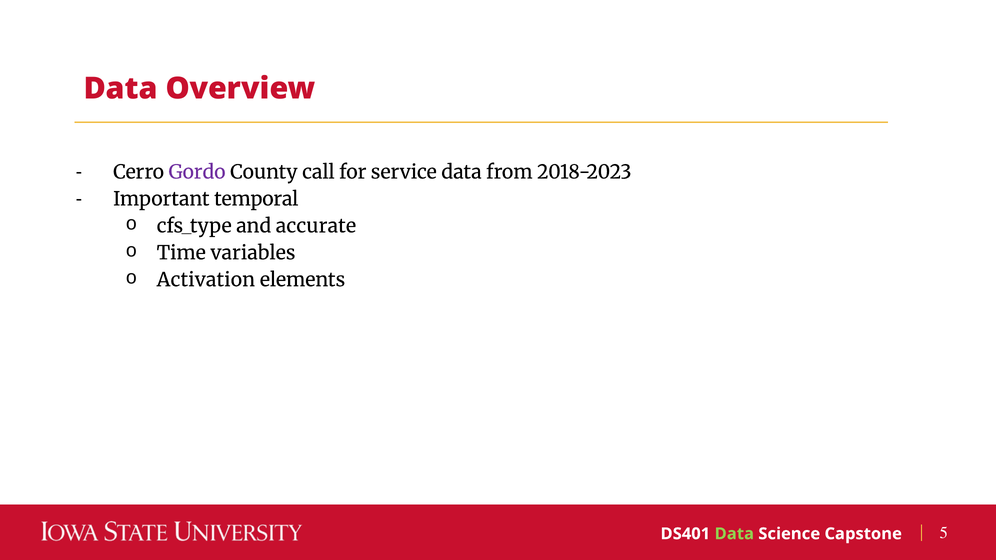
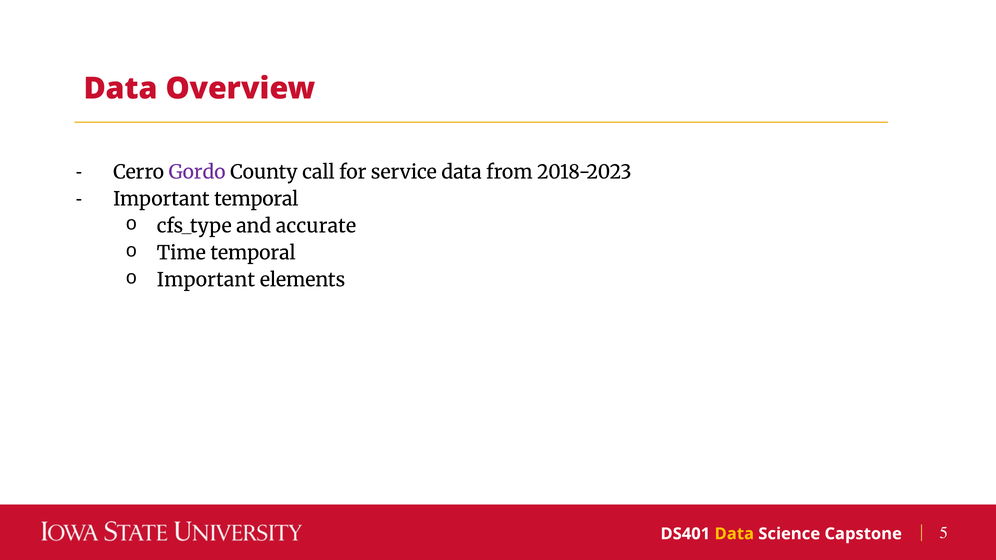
Time variables: variables -> temporal
Activation at (206, 280): Activation -> Important
Data at (734, 534) colour: light green -> yellow
